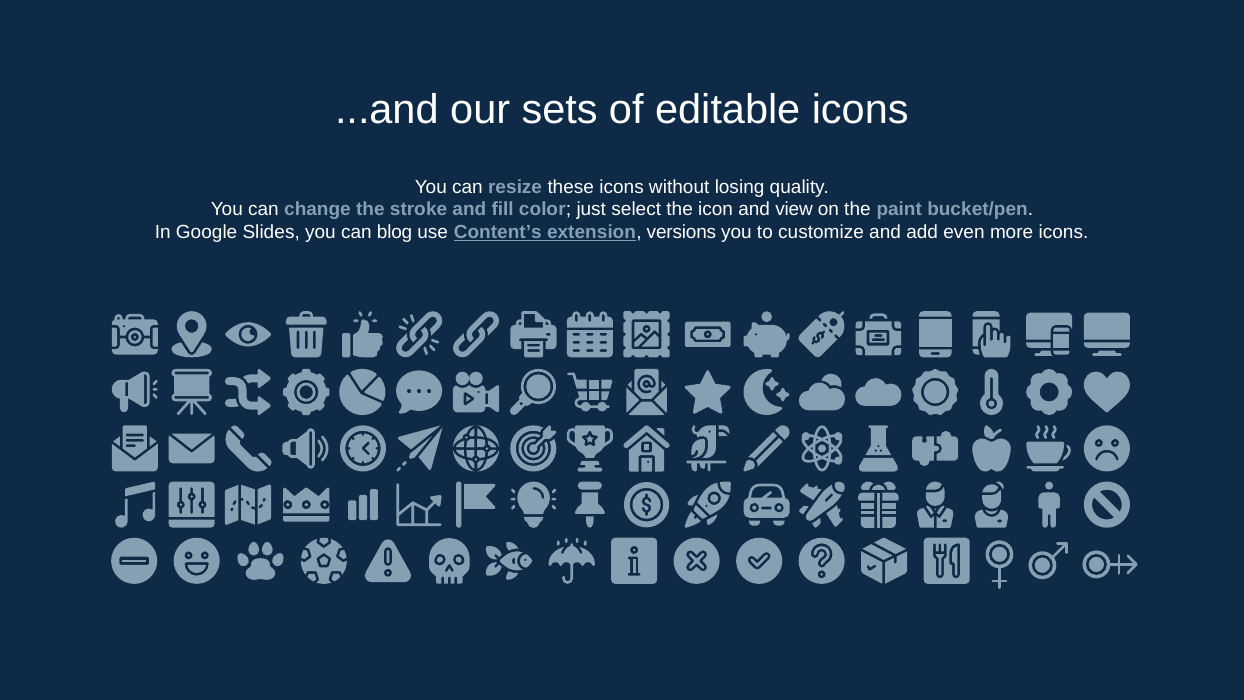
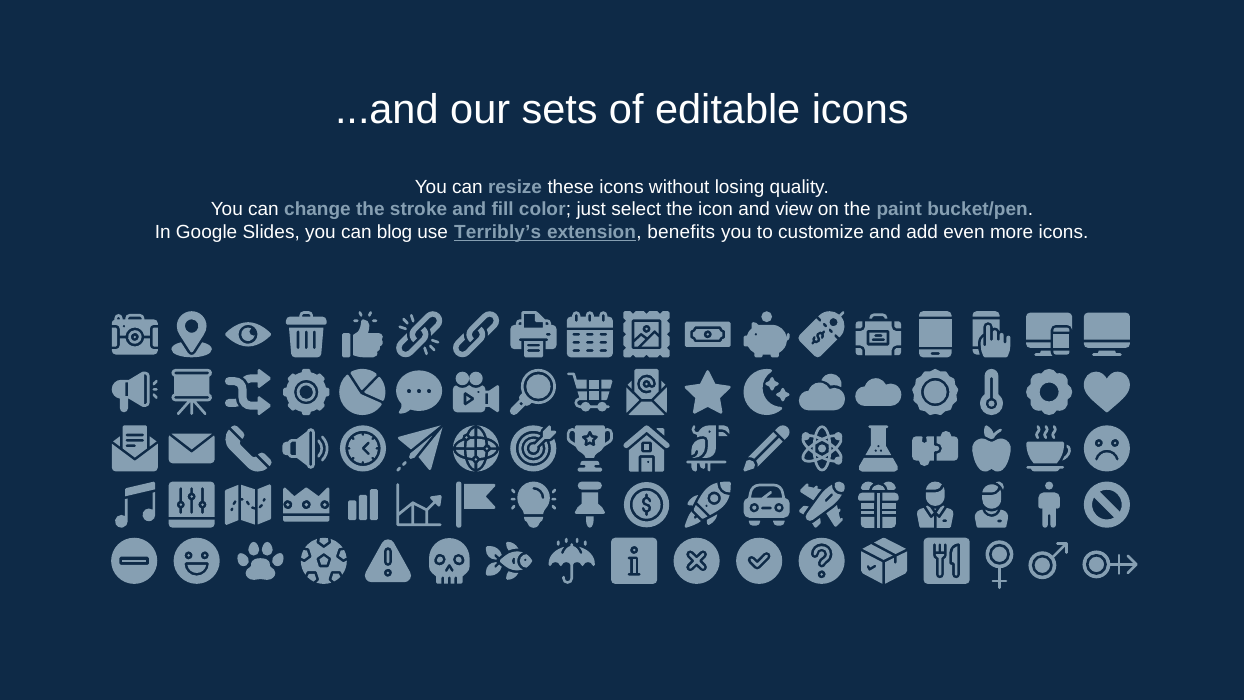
Content’s: Content’s -> Terribly’s
versions: versions -> benefits
